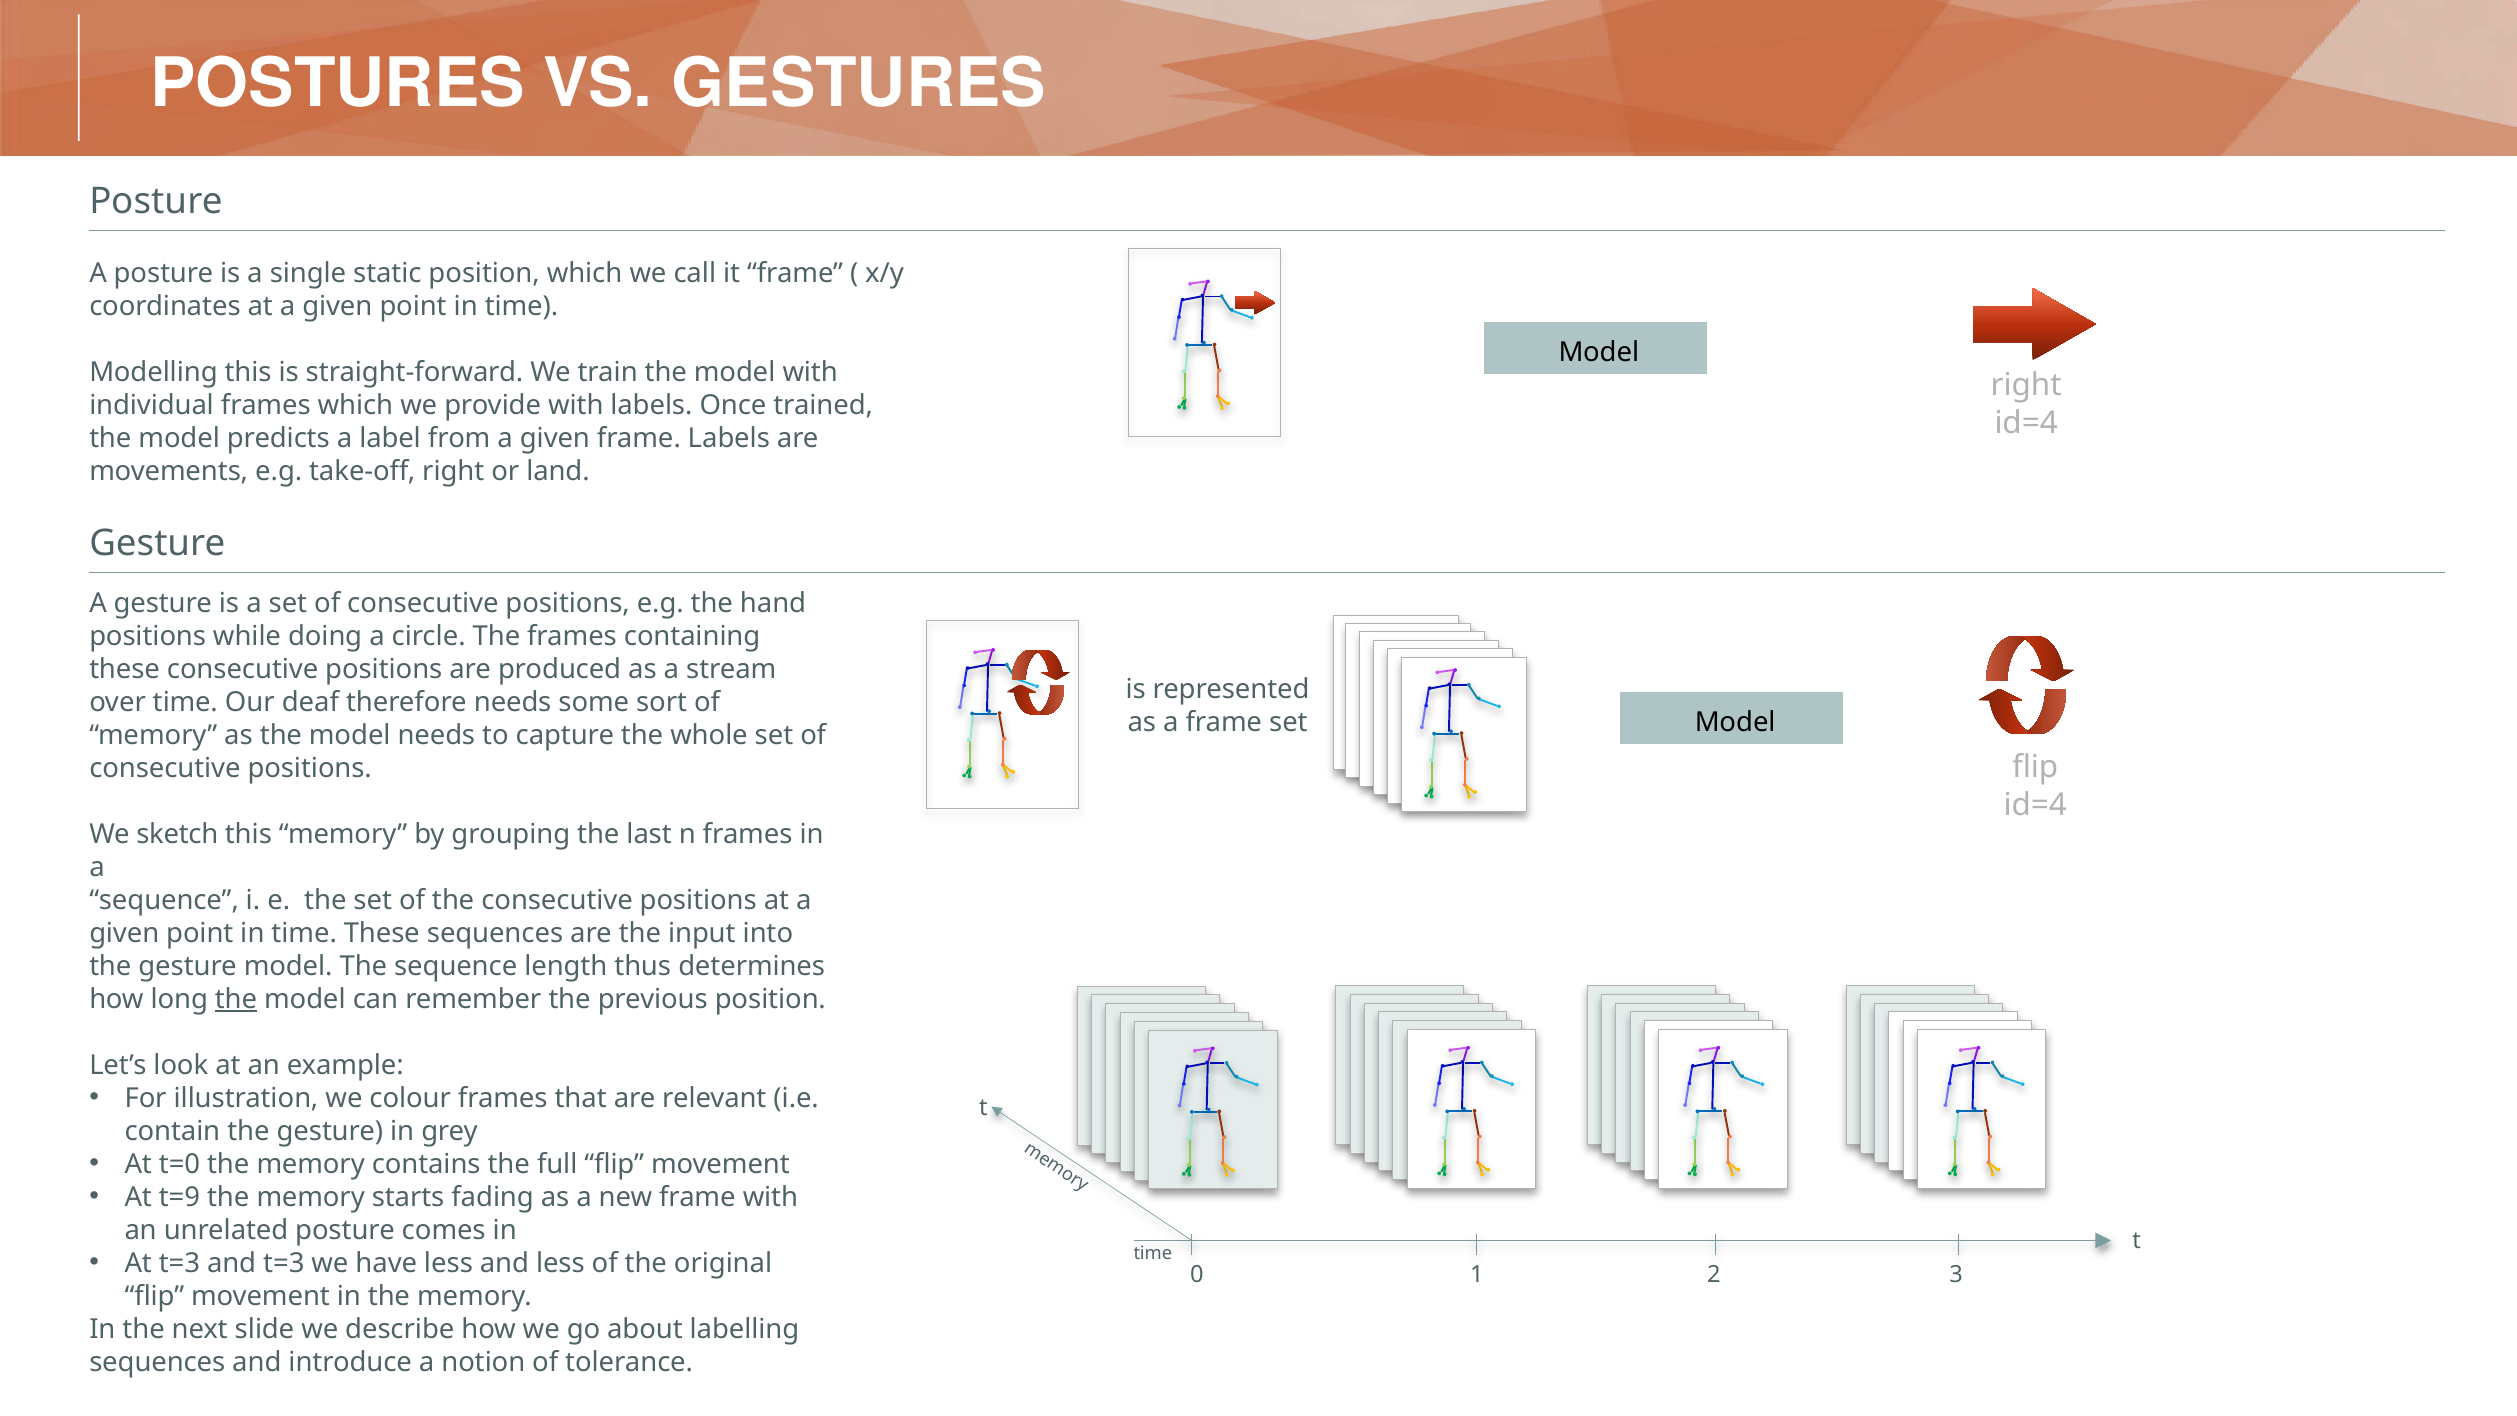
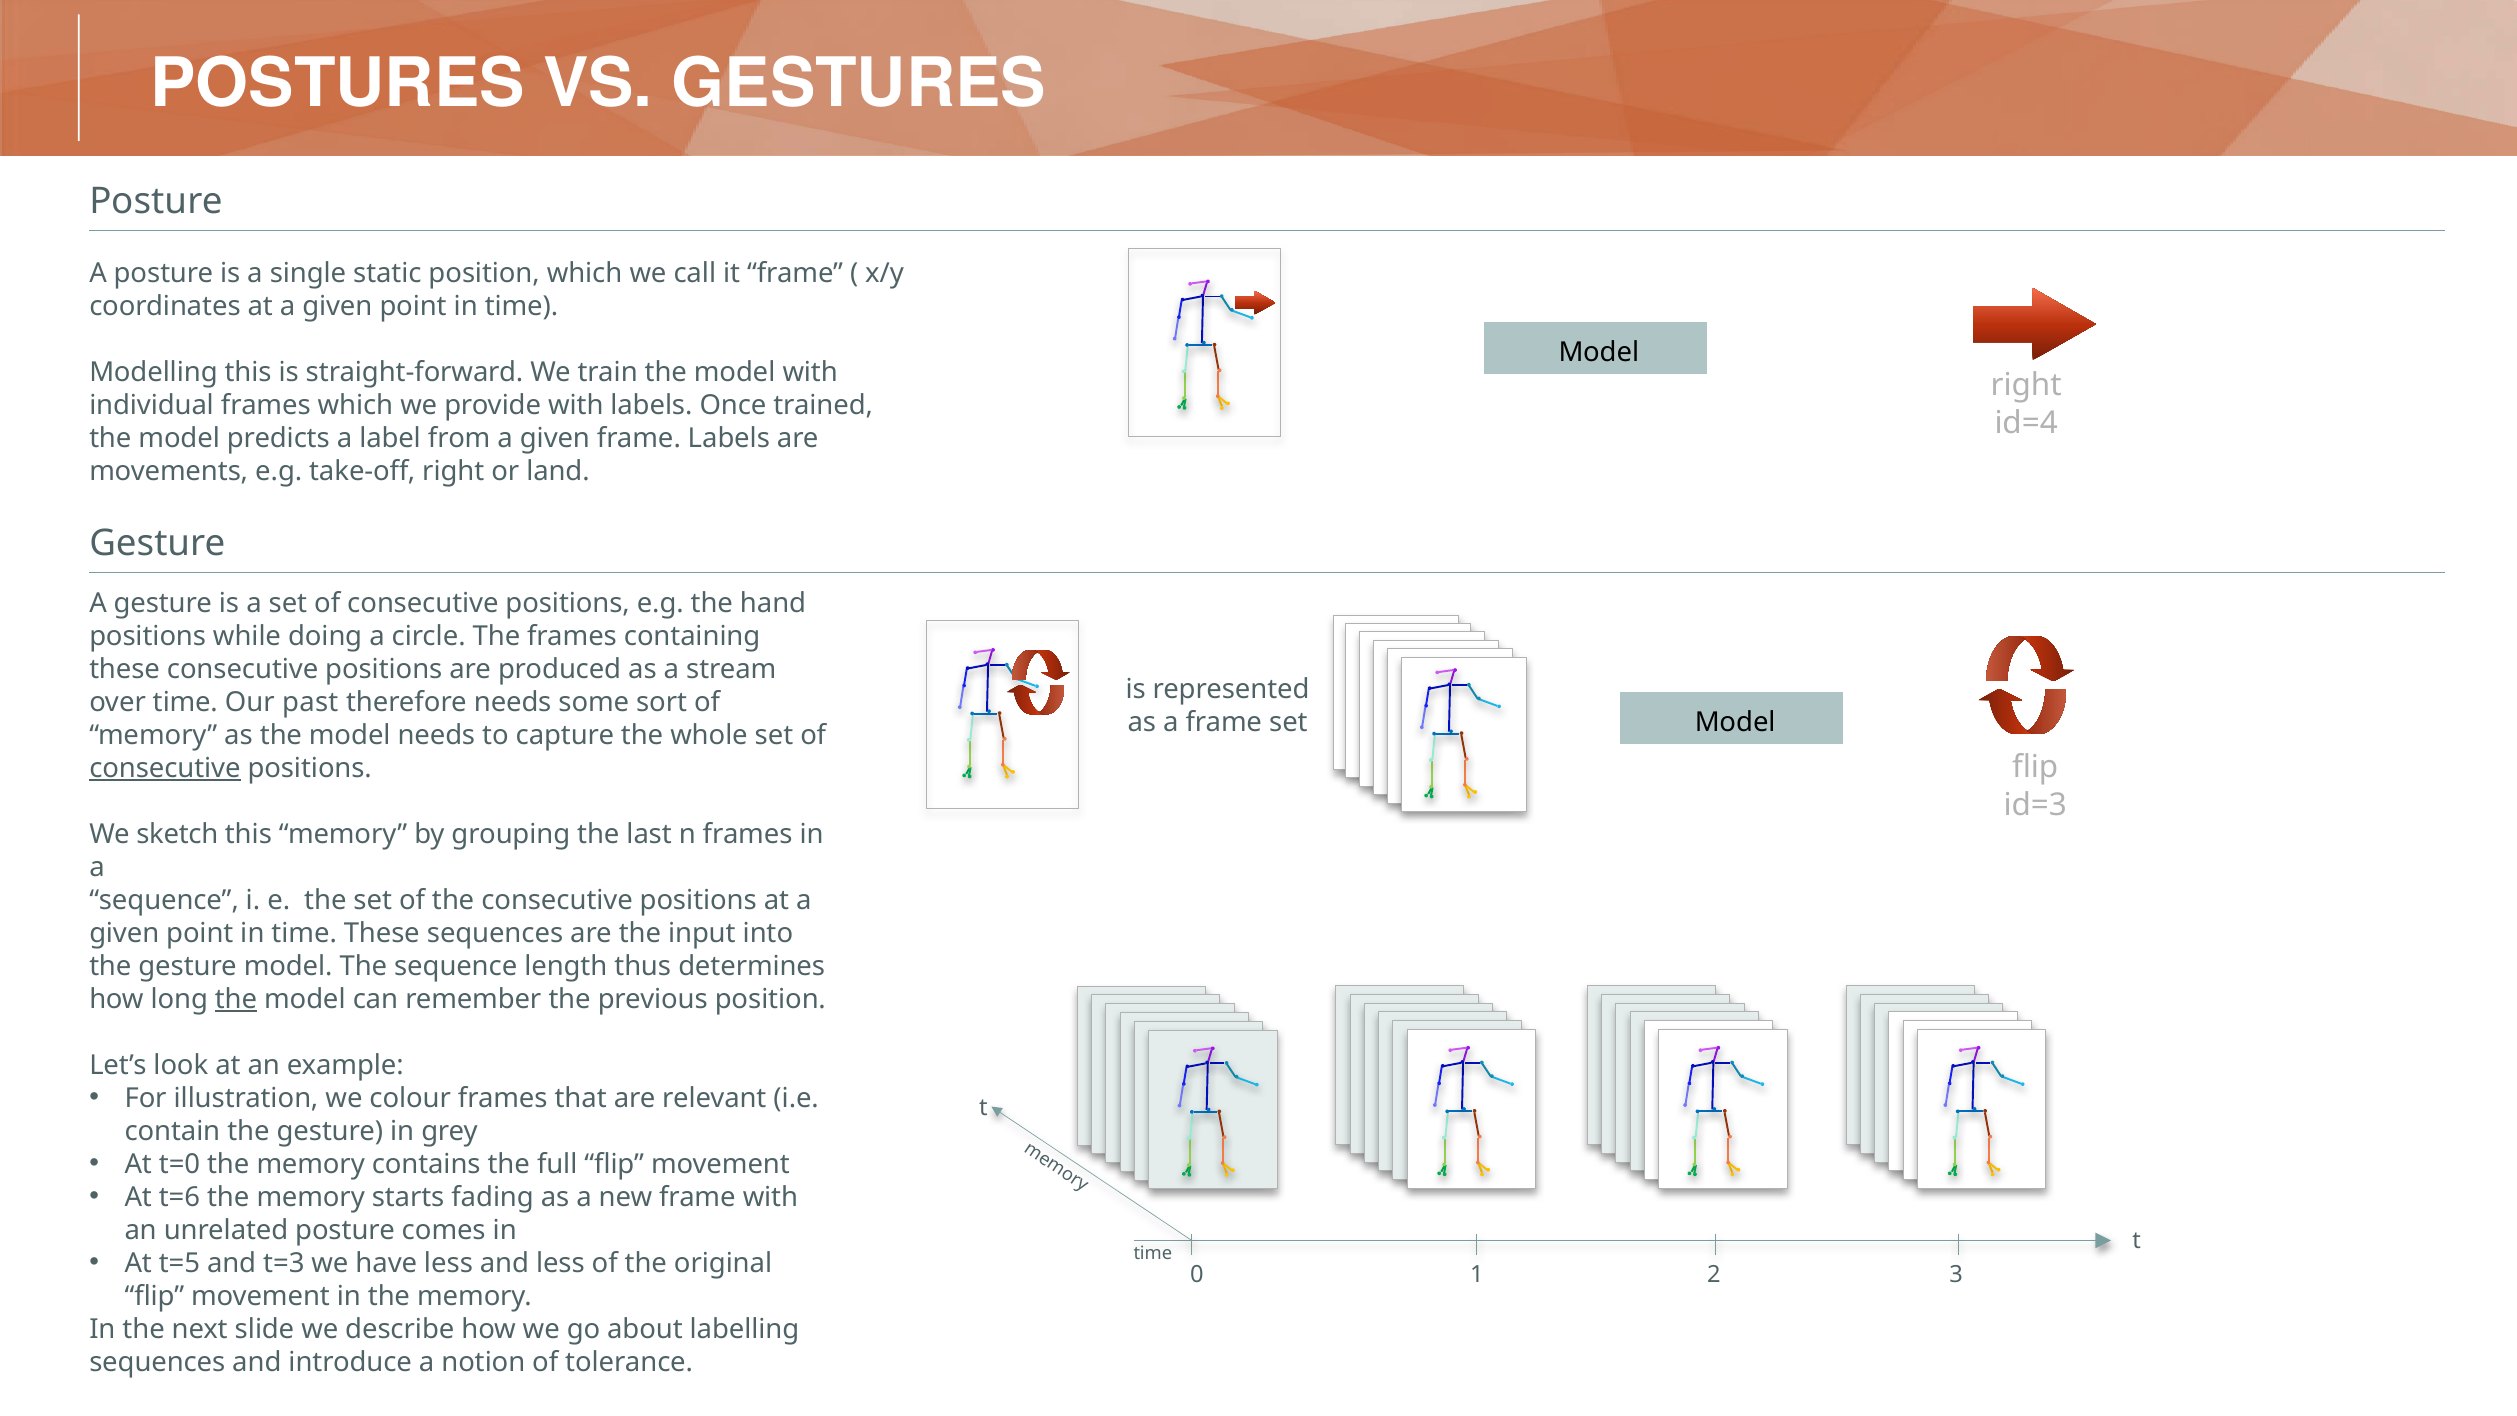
deaf: deaf -> past
consecutive at (165, 768) underline: none -> present
id=4 at (2035, 805): id=4 -> id=3
t=9: t=9 -> t=6
At t=3: t=3 -> t=5
